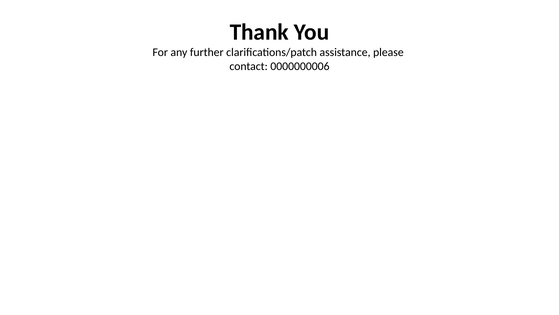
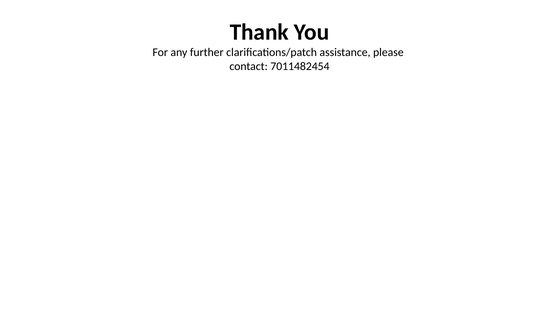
0000000006: 0000000006 -> 7011482454
